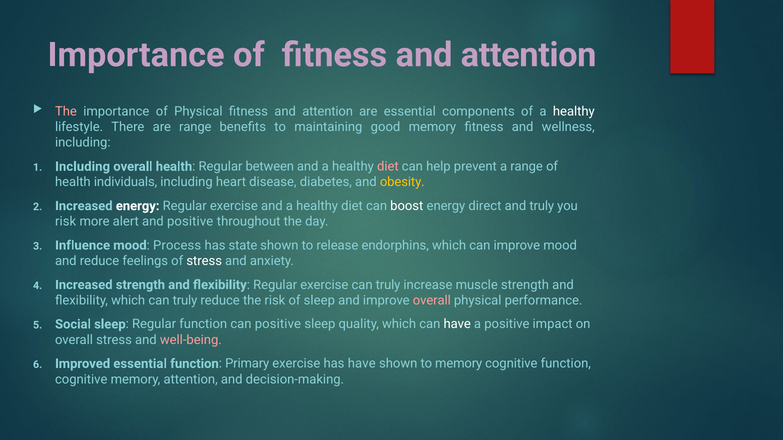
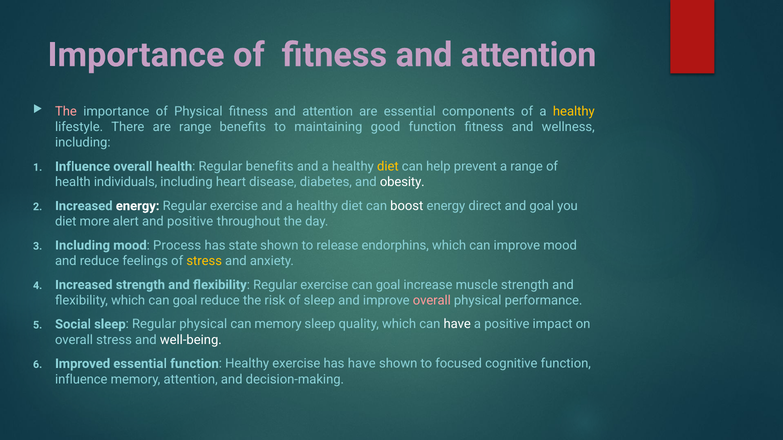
healthy at (574, 112) colour: white -> yellow
good memory: memory -> function
Including at (83, 167): Including -> Influence
Regular between: between -> benefits
diet at (388, 167) colour: pink -> yellow
obesity colour: yellow -> white
and truly: truly -> goal
risk at (66, 222): risk -> diet
Influence at (83, 246): Influence -> Including
stress at (204, 261) colour: white -> yellow
exercise can truly: truly -> goal
which can truly: truly -> goal
Regular function: function -> physical
can positive: positive -> memory
well-being colour: pink -> white
function Primary: Primary -> Healthy
to memory: memory -> focused
cognitive at (81, 380): cognitive -> influence
